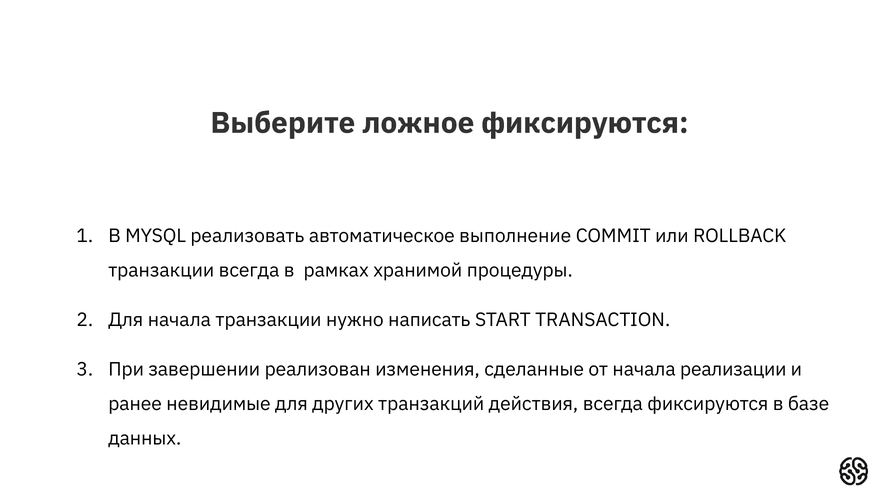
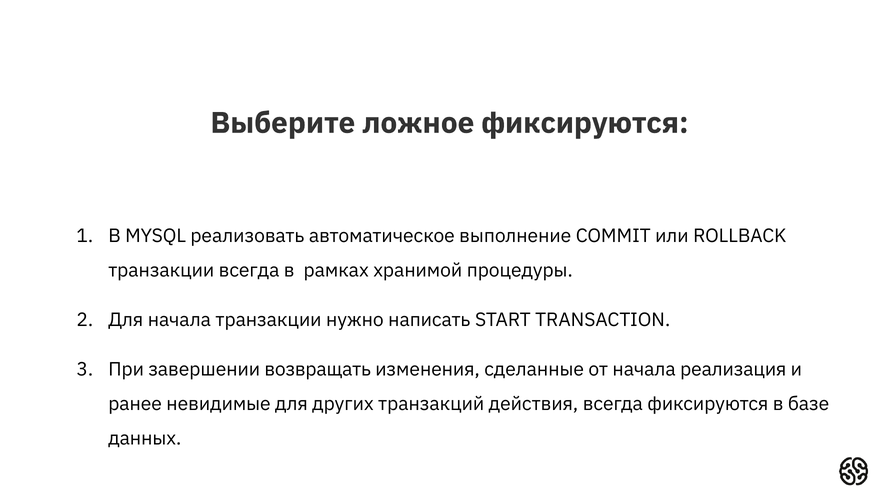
реализован: реализован -> возвращать
реализации: реализации -> реализация
